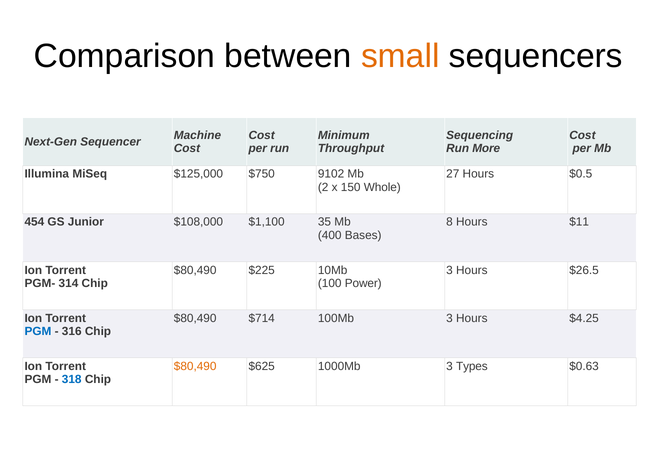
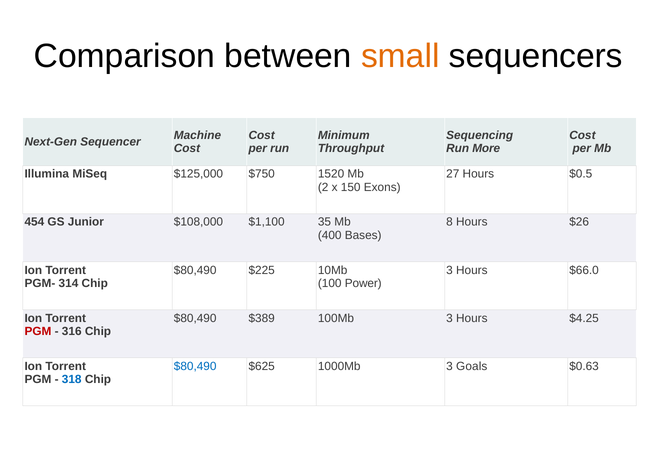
9102: 9102 -> 1520
Whole: Whole -> Exons
$11: $11 -> $26
$26.5: $26.5 -> $66.0
$714: $714 -> $389
PGM at (38, 331) colour: blue -> red
$80,490 at (195, 366) colour: orange -> blue
Types: Types -> Goals
